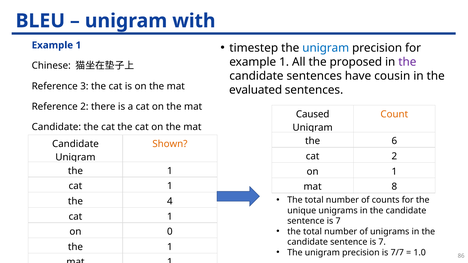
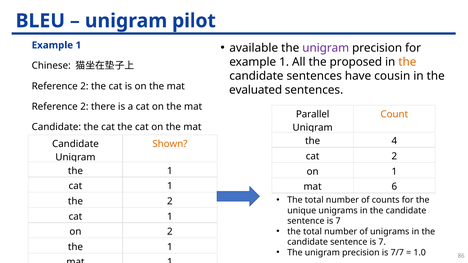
with: with -> pilot
timestep: timestep -> available
unigram at (326, 48) colour: blue -> purple
the at (407, 62) colour: purple -> orange
3 at (84, 86): 3 -> 2
Caused: Caused -> Parallel
6: 6 -> 4
8: 8 -> 6
the 4: 4 -> 2
on 0: 0 -> 2
